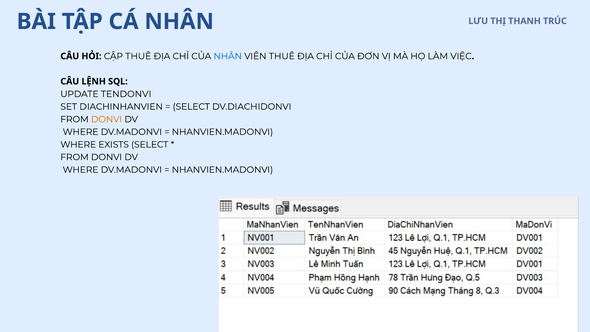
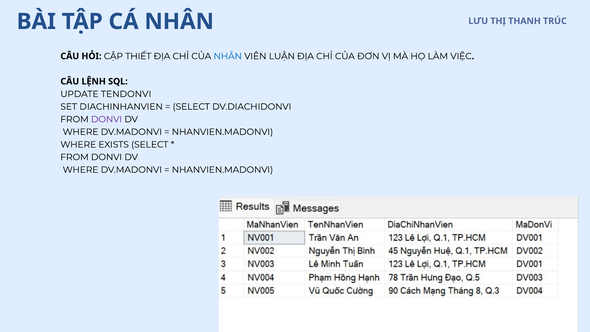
CẬP THUÊ: THUÊ -> THIẾT
VIÊN THUÊ: THUÊ -> LUẬN
DONVI at (107, 119) colour: orange -> purple
